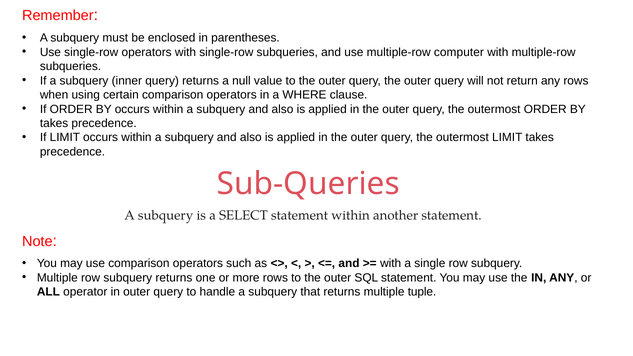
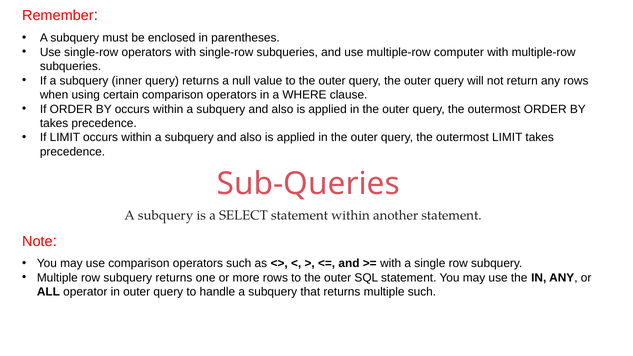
multiple tuple: tuple -> such
